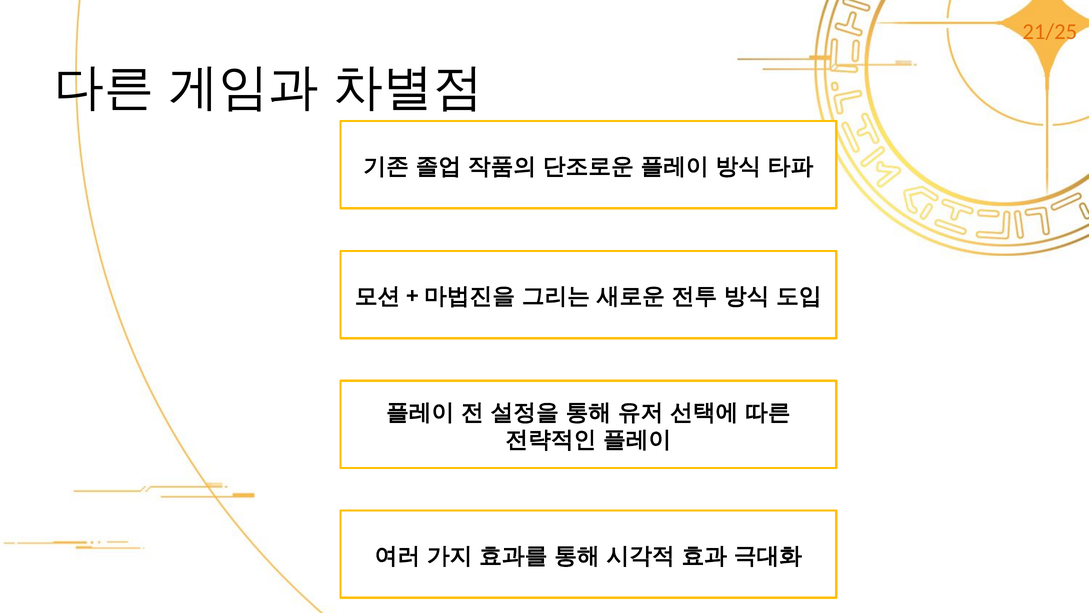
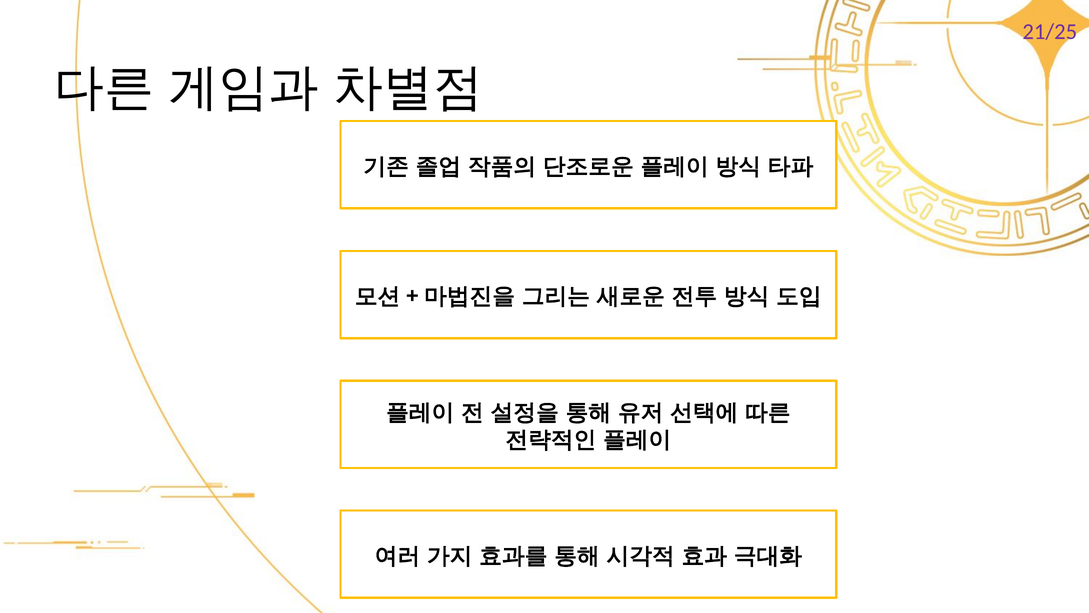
21/25 colour: orange -> purple
